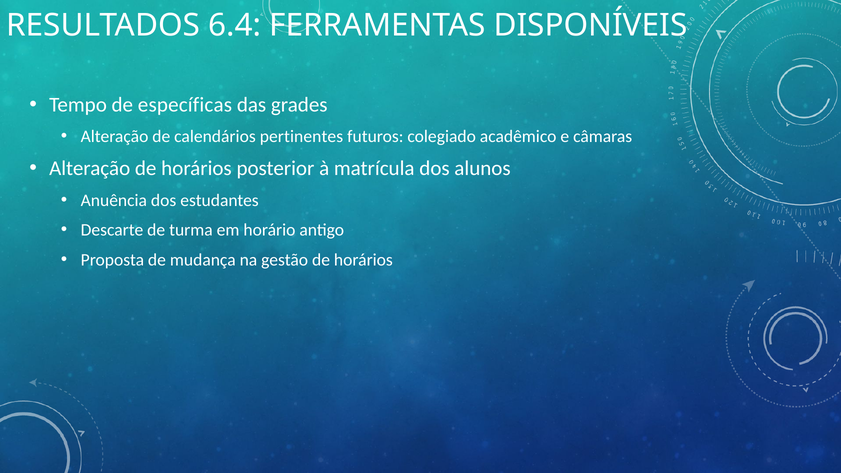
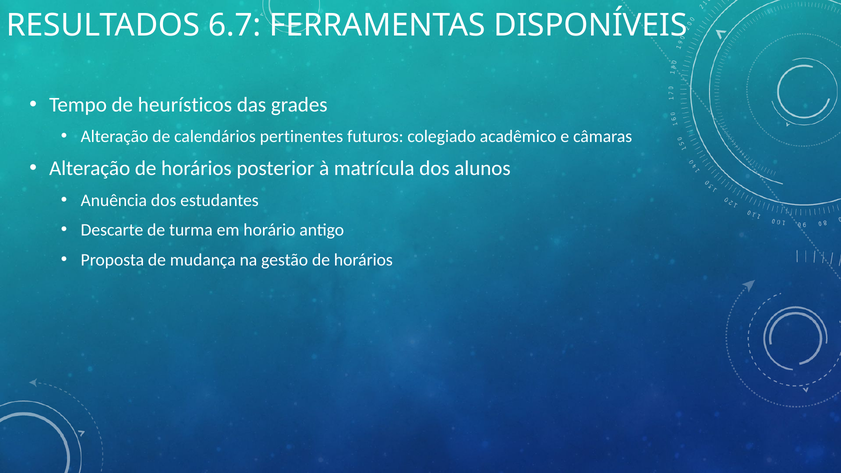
6.4: 6.4 -> 6.7
específicas: específicas -> heurísticos
